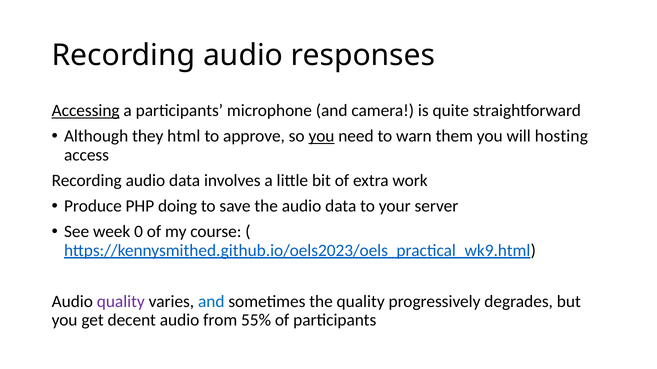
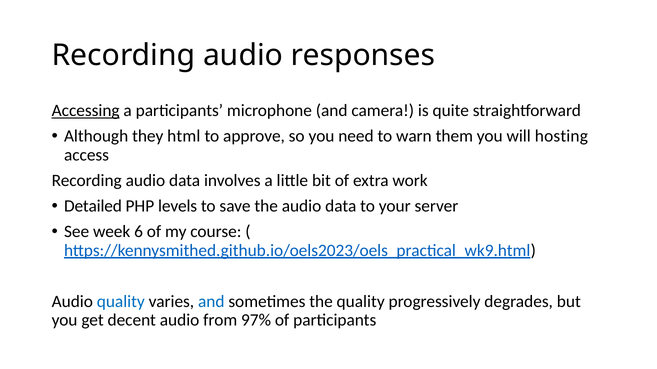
you at (321, 136) underline: present -> none
Produce: Produce -> Detailed
doing: doing -> levels
0: 0 -> 6
quality at (121, 302) colour: purple -> blue
55%: 55% -> 97%
